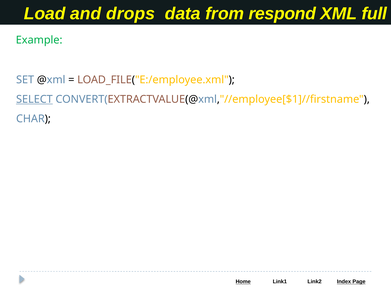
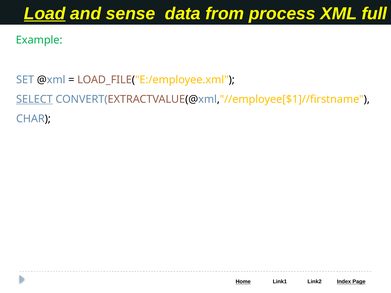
Load underline: none -> present
drops: drops -> sense
respond: respond -> process
